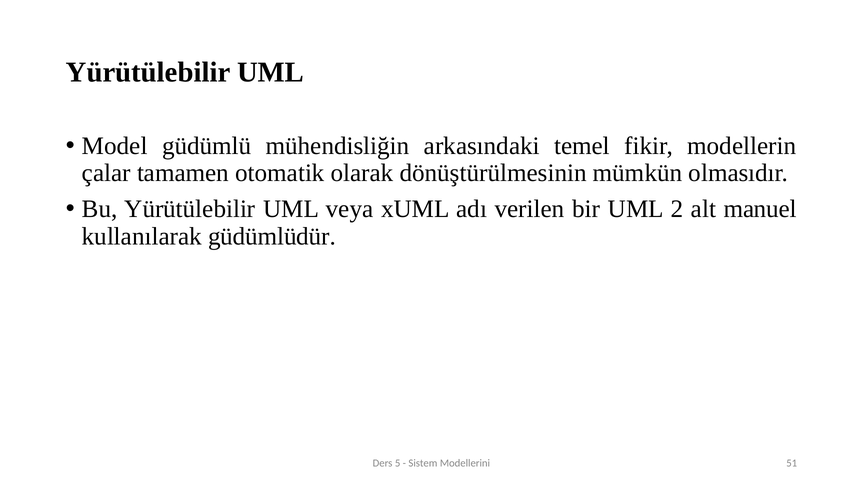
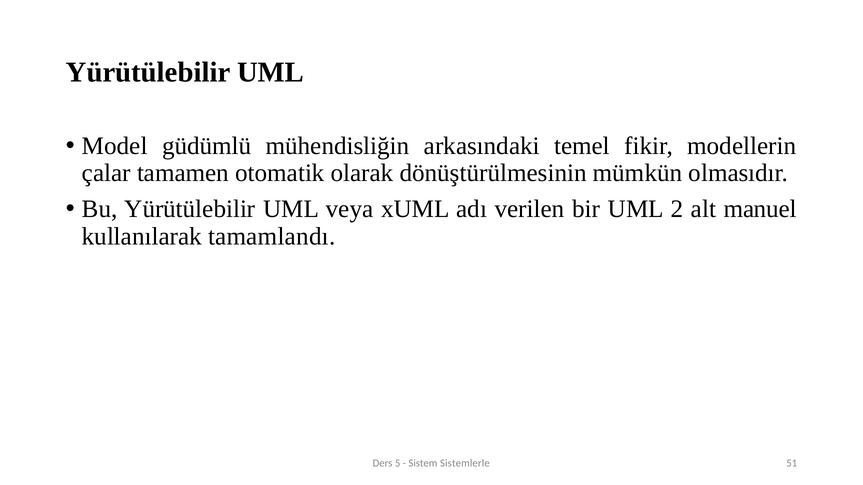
güdümlüdür: güdümlüdür -> tamamlandı
Modellerini: Modellerini -> Sistemlerle
